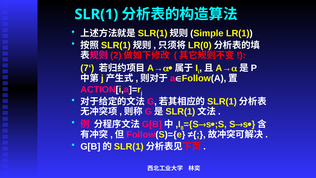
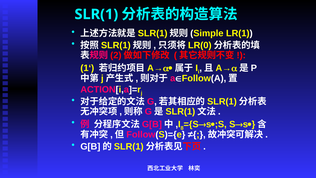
7‘: 7‘ -> 1‘
